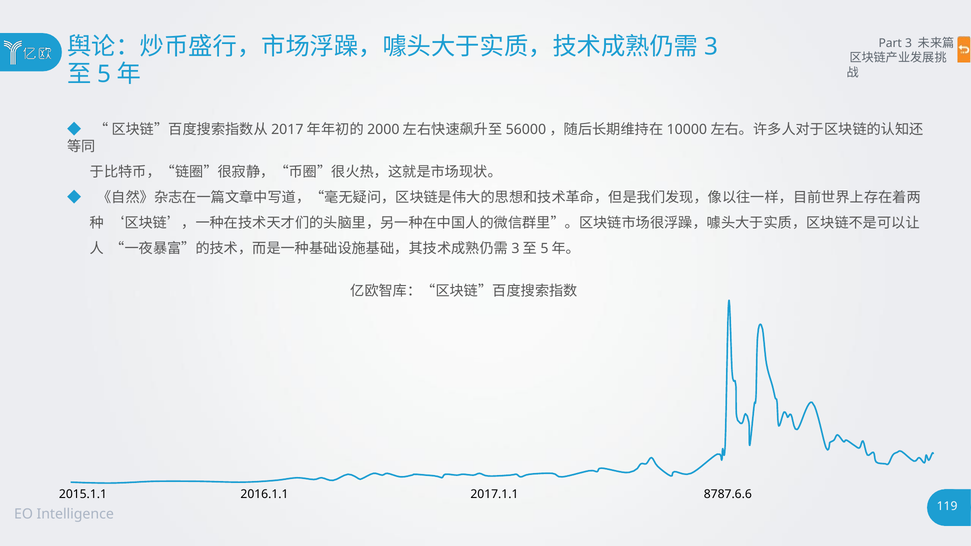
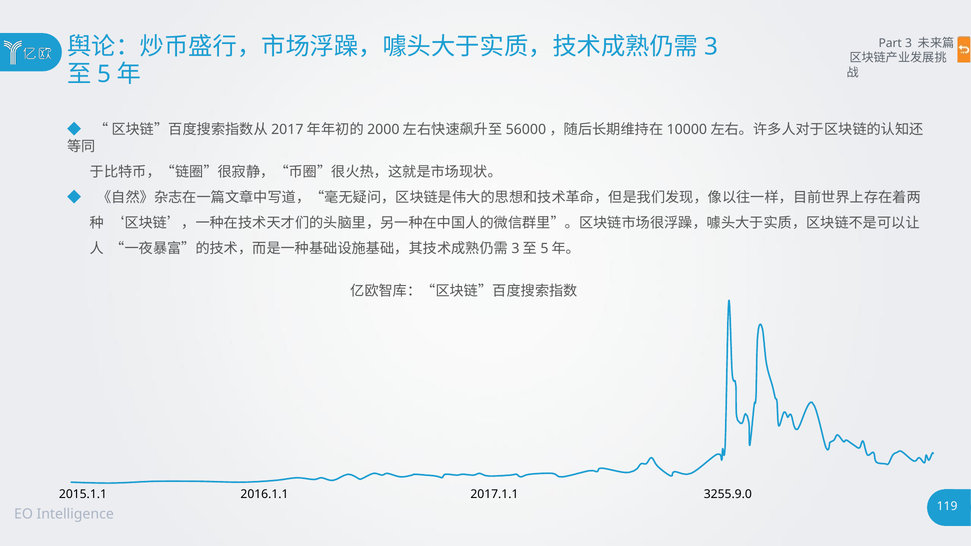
8787.6.6: 8787.6.6 -> 3255.9.0
